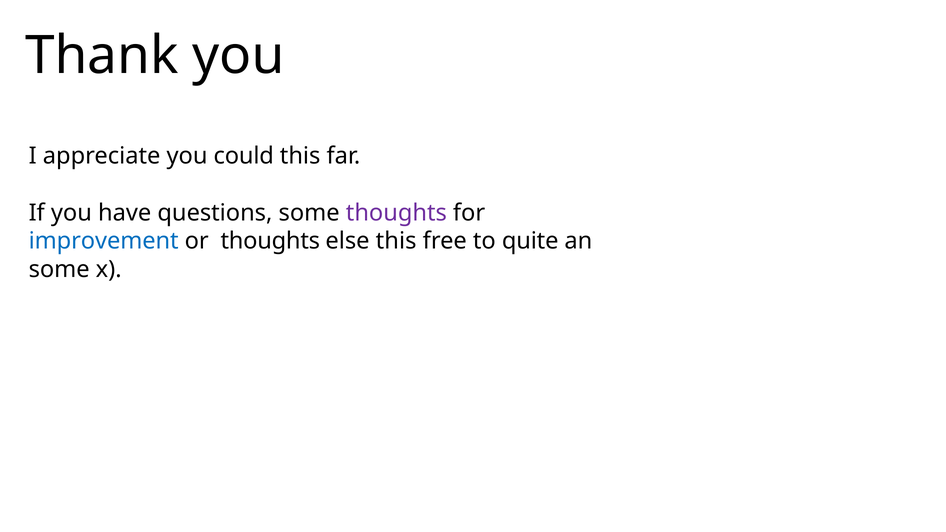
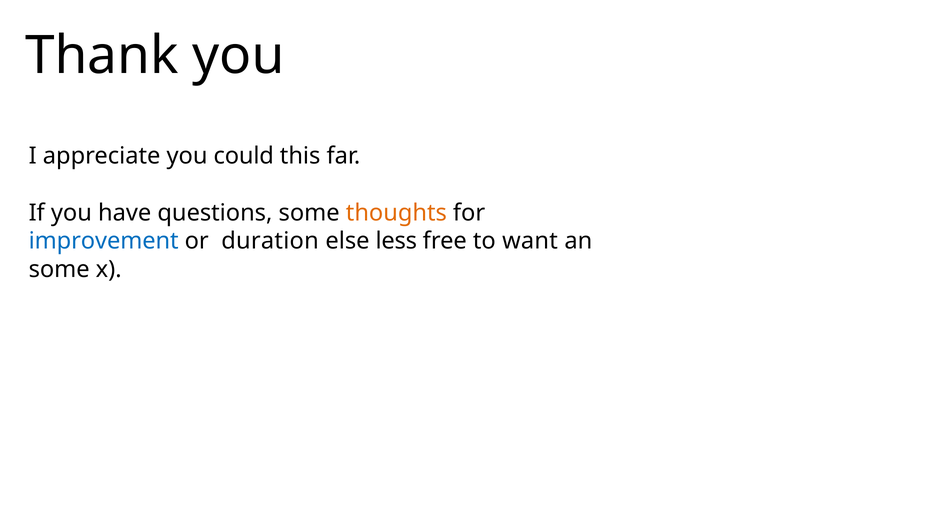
thoughts at (396, 213) colour: purple -> orange
or thoughts: thoughts -> duration
else this: this -> less
quite: quite -> want
